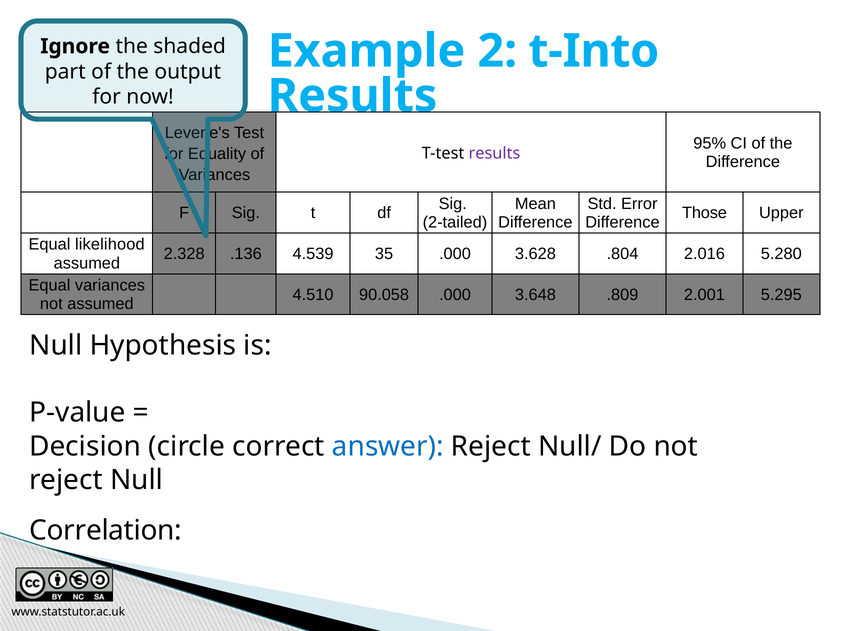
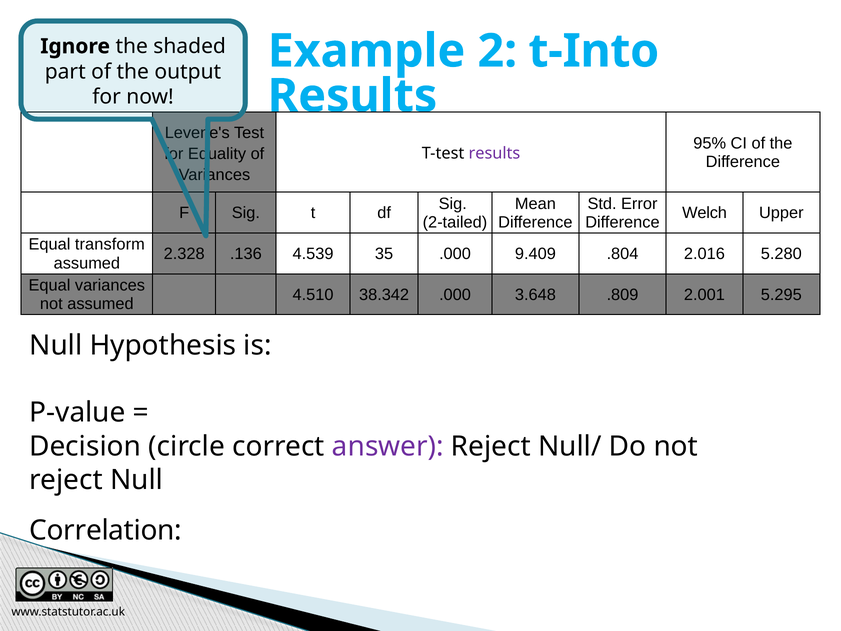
Those: Those -> Welch
likelihood: likelihood -> transform
3.628: 3.628 -> 9.409
90.058: 90.058 -> 38.342
answer colour: blue -> purple
